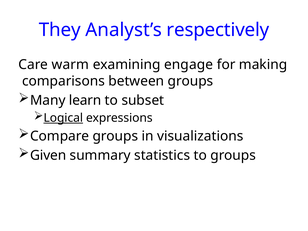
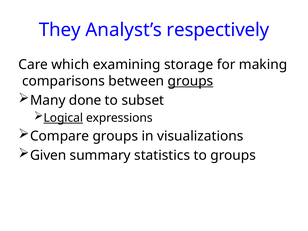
warm: warm -> which
engage: engage -> storage
groups at (191, 81) underline: none -> present
learn: learn -> done
